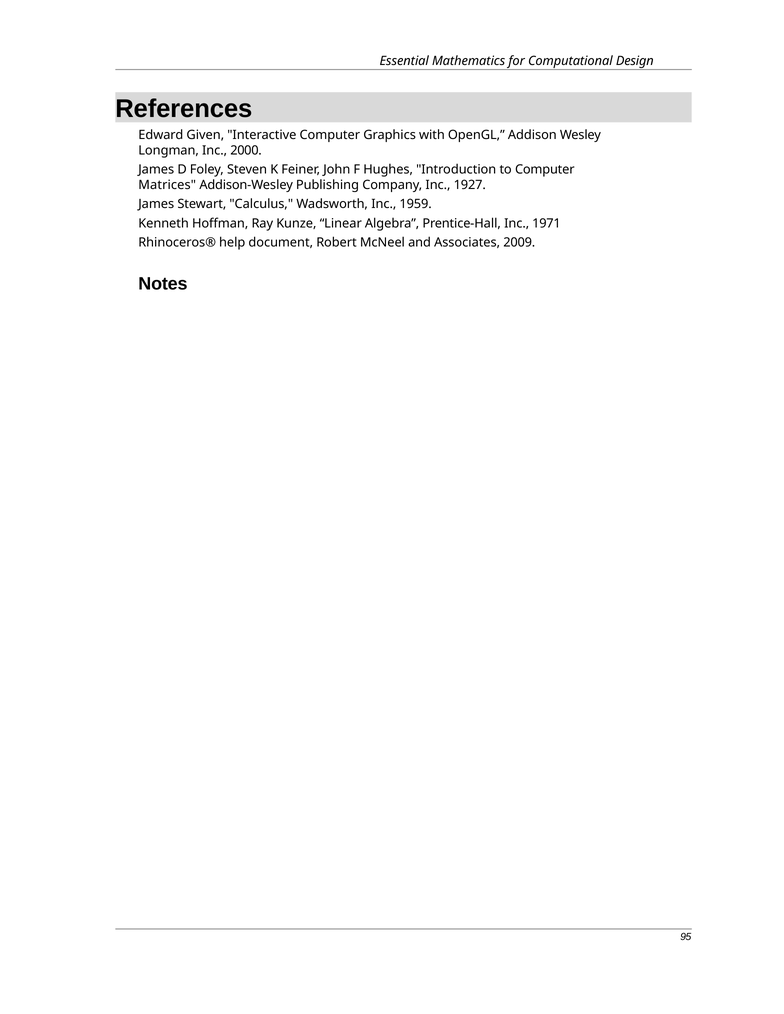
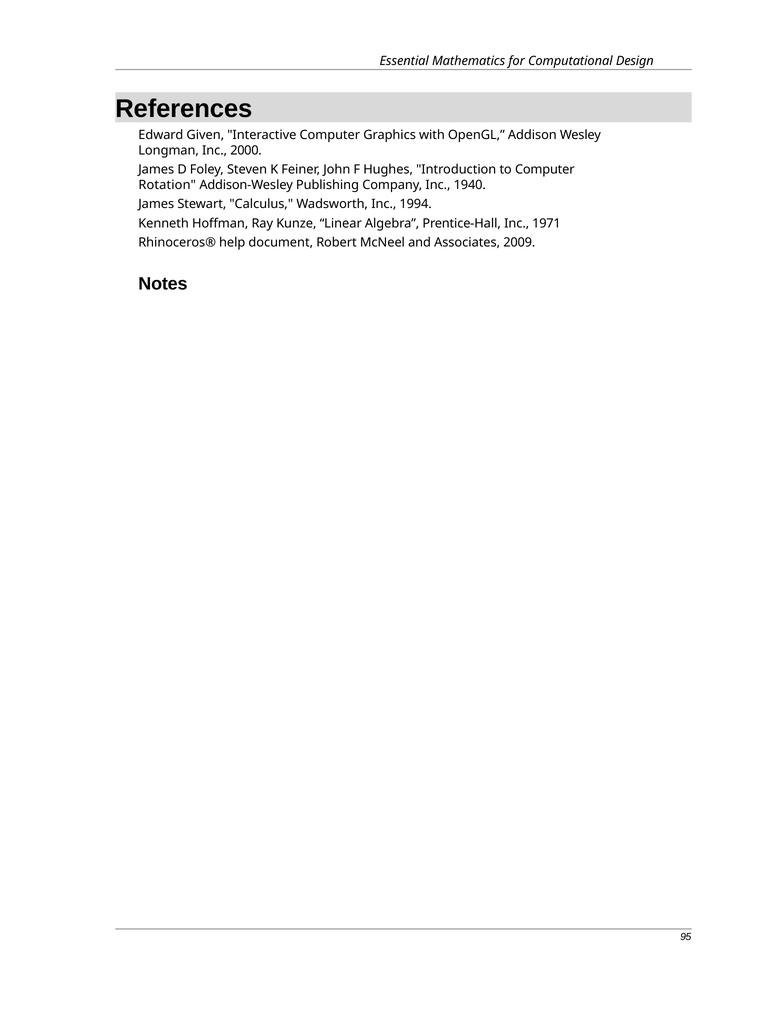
Matrices: Matrices -> Rotation
1927: 1927 -> 1940
1959: 1959 -> 1994
